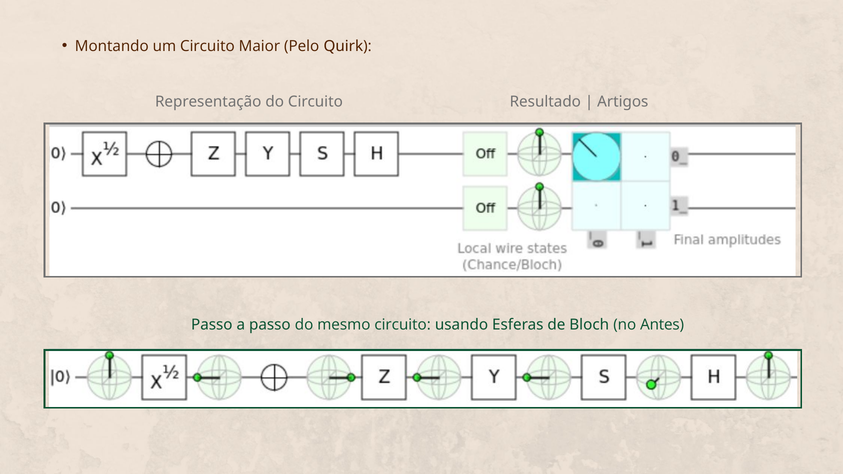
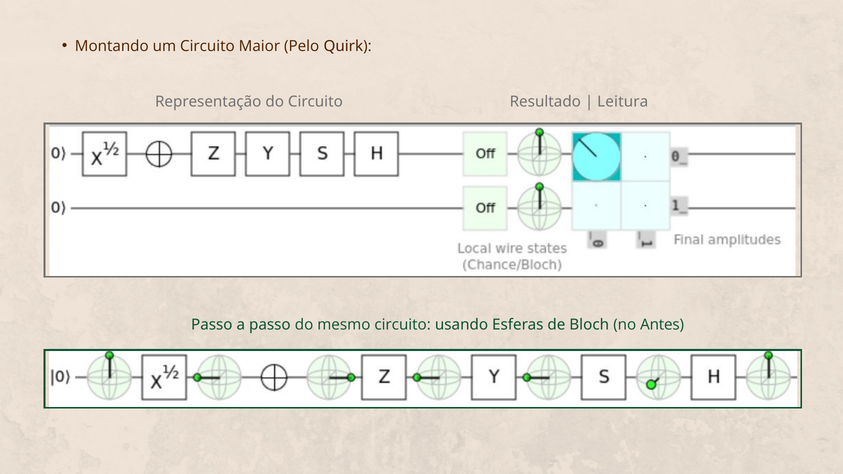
Artigos: Artigos -> Leitura
